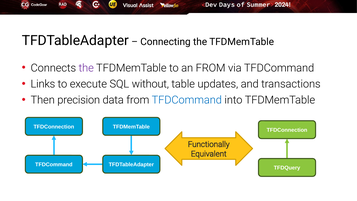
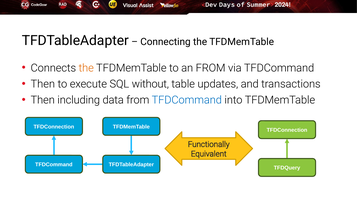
the at (86, 68) colour: purple -> orange
Links at (43, 84): Links -> Then
precision: precision -> including
